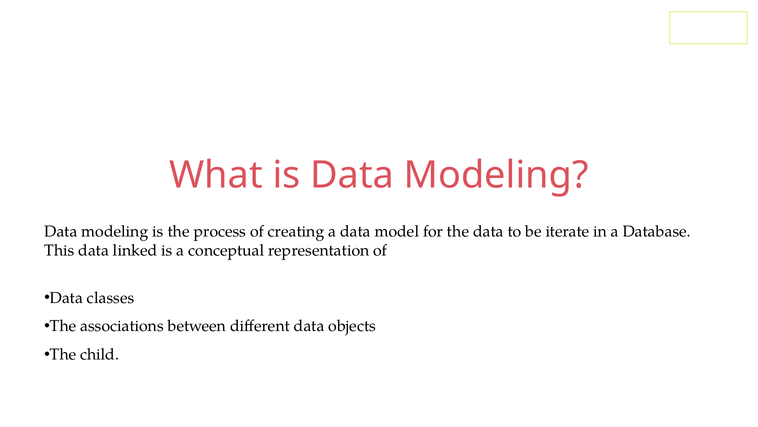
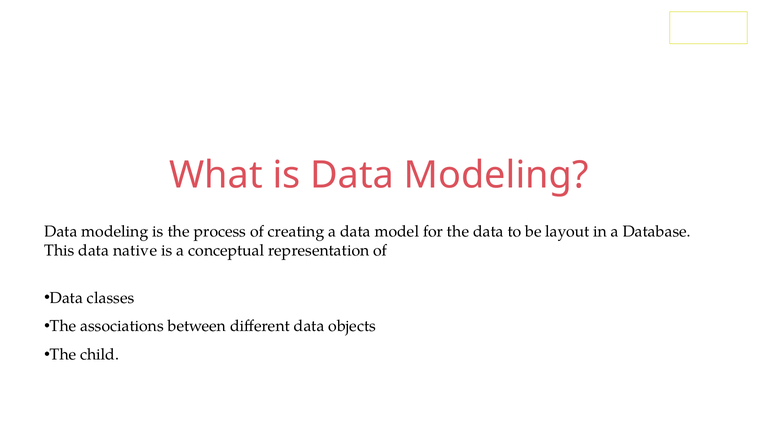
iterate: iterate -> layout
linked: linked -> native
